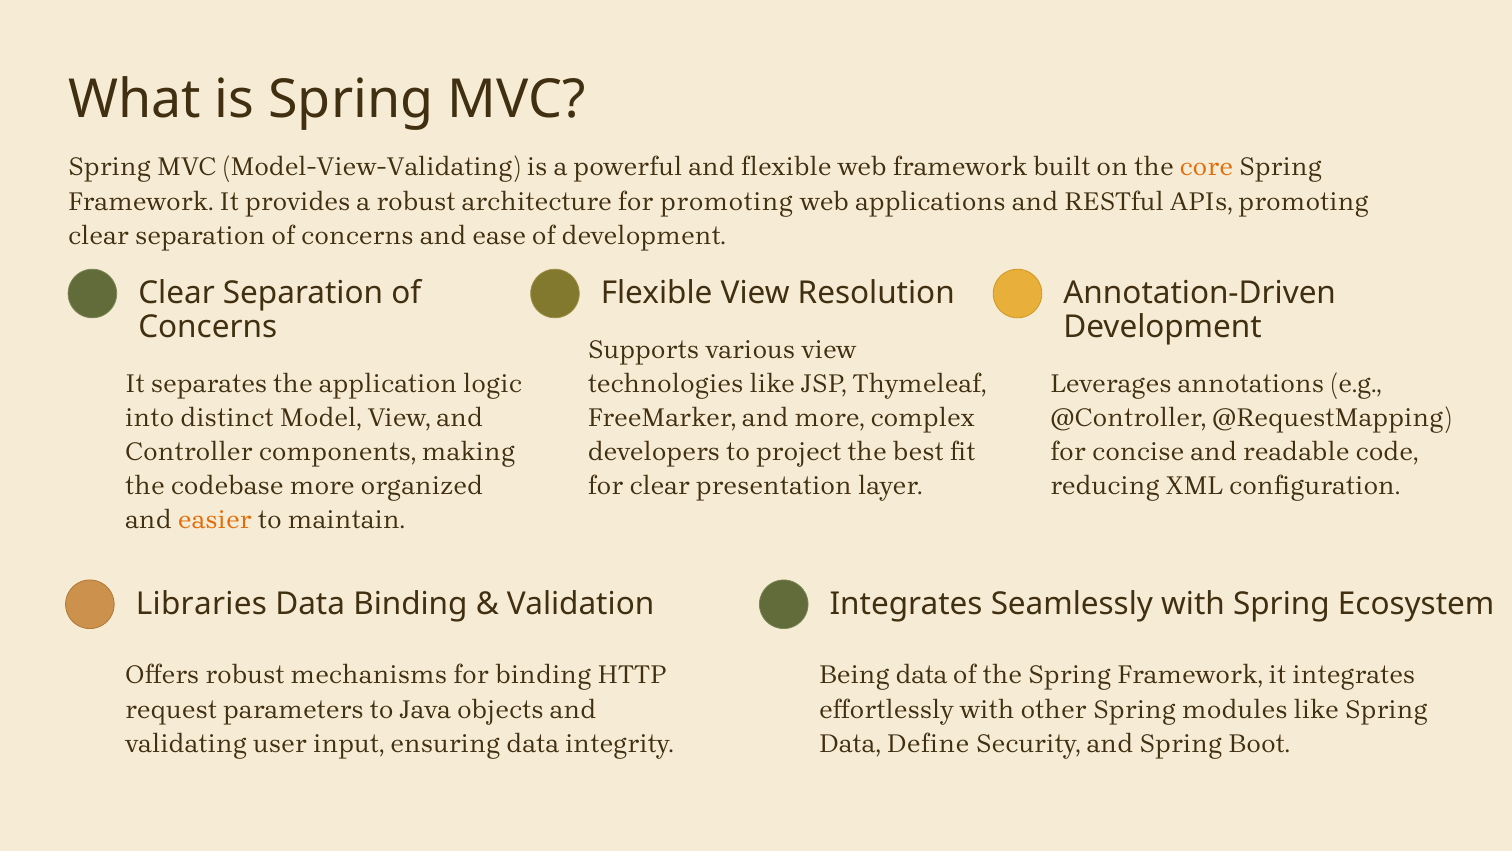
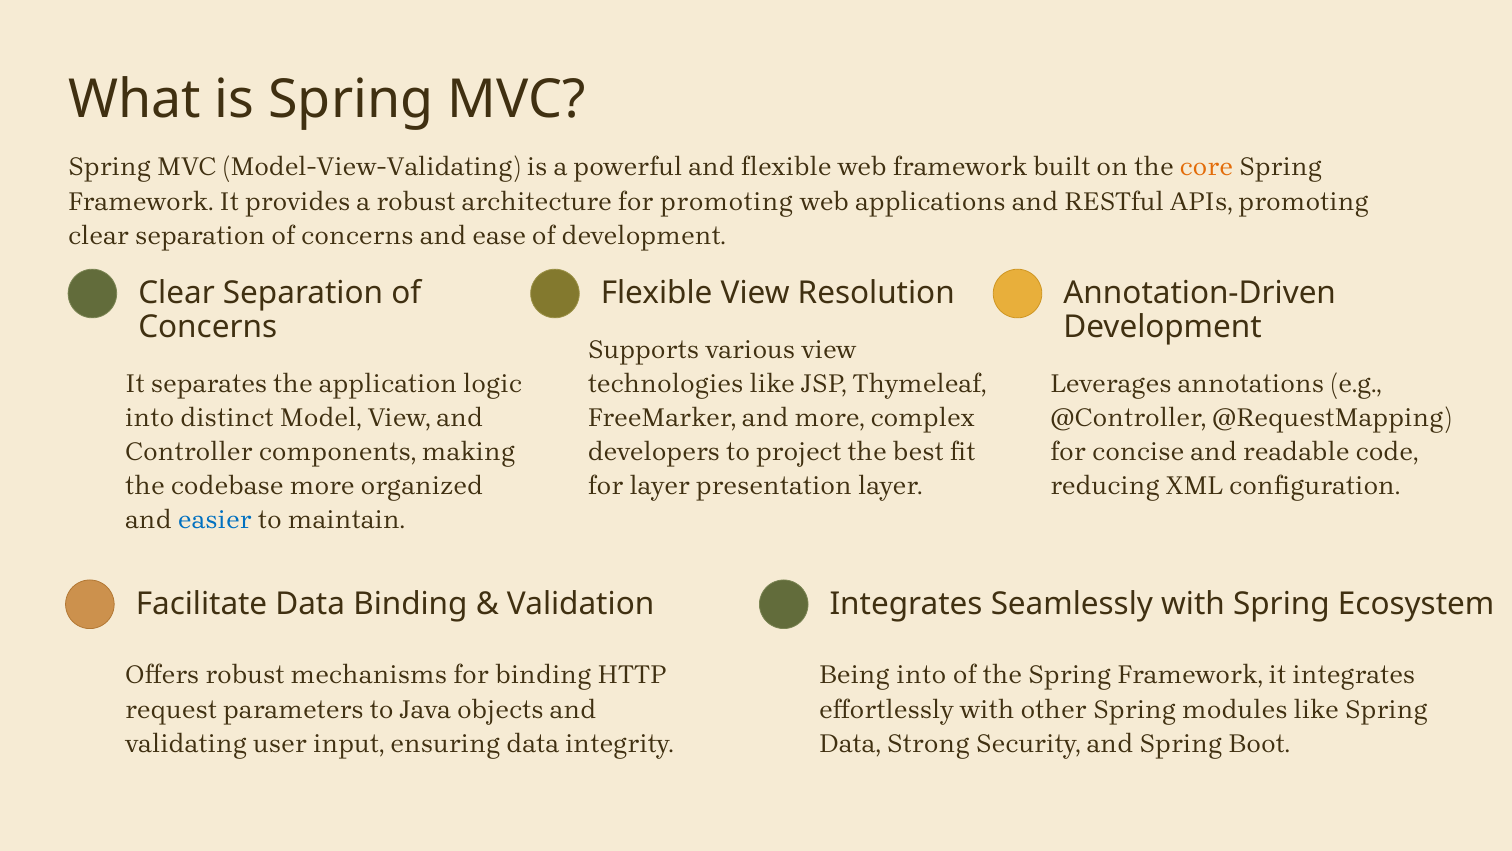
for clear: clear -> layer
easier colour: orange -> blue
Libraries: Libraries -> Facilitate
Being data: data -> into
Define: Define -> Strong
